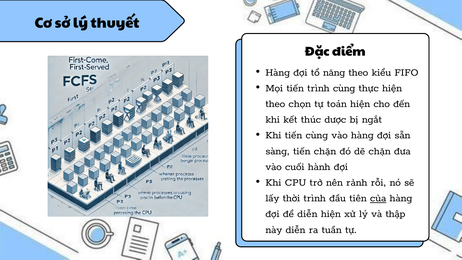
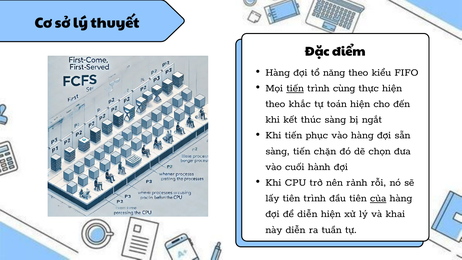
tiến at (295, 88) underline: none -> present
chọn: chọn -> khắc
thúc dược: dược -> sàng
tiến cùng: cùng -> phục
dẽ chặn: chặn -> chọn
lấy thời: thời -> tiên
thập: thập -> khai
